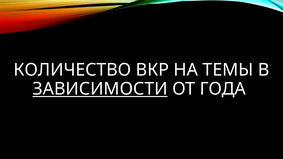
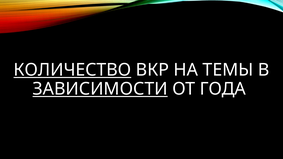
КОЛИЧЕСТВО underline: none -> present
